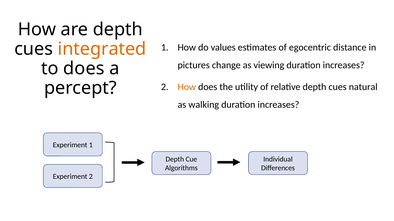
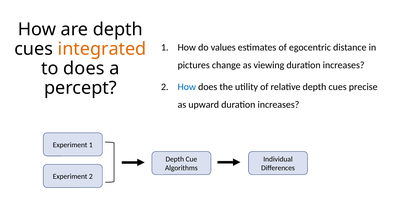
How at (187, 87) colour: orange -> blue
natural: natural -> precise
walking: walking -> upward
